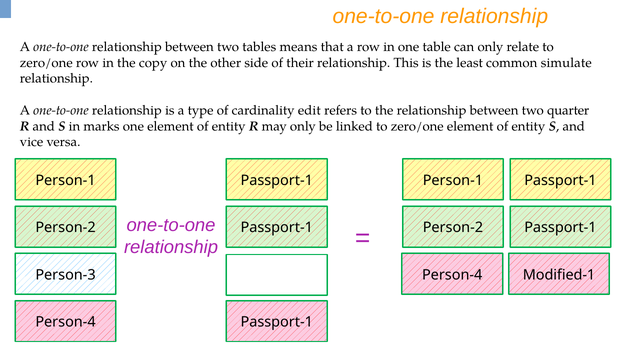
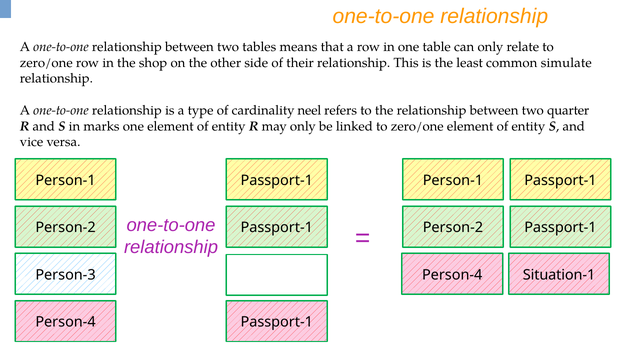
copy: copy -> shop
edit: edit -> neel
Modified-1: Modified-1 -> Situation-1
